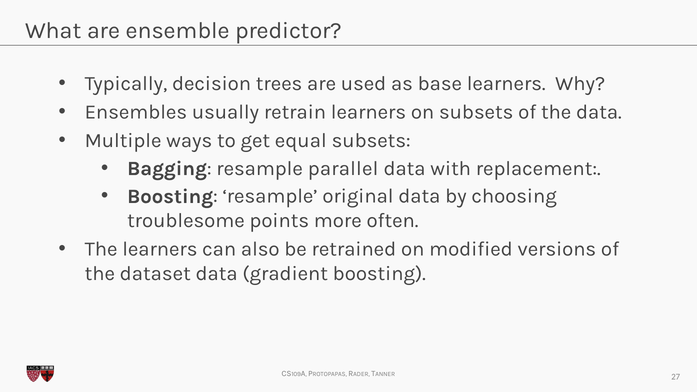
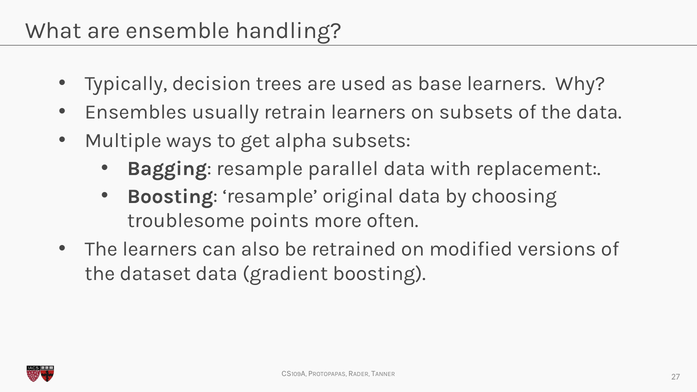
predictor: predictor -> handling
equal: equal -> alpha
